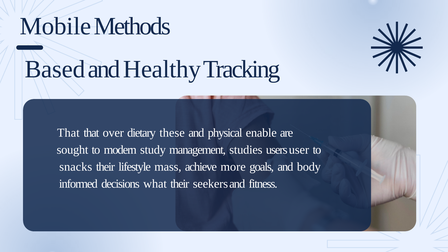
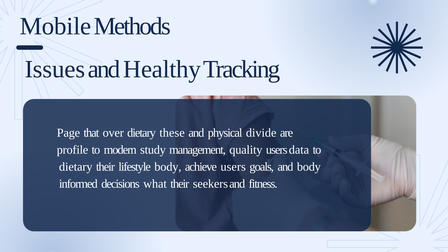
Based: Based -> Issues
That at (68, 133): That -> Page
enable: enable -> divide
sought: sought -> profile
studies: studies -> quality
user: user -> data
snacks at (76, 167): snacks -> dietary
lifestyle mass: mass -> body
achieve more: more -> users
